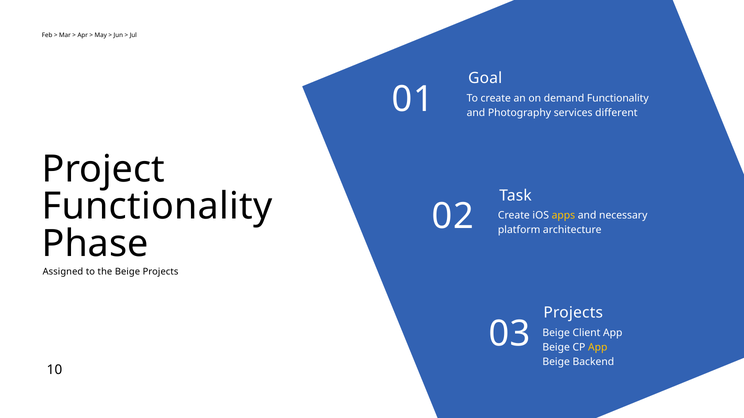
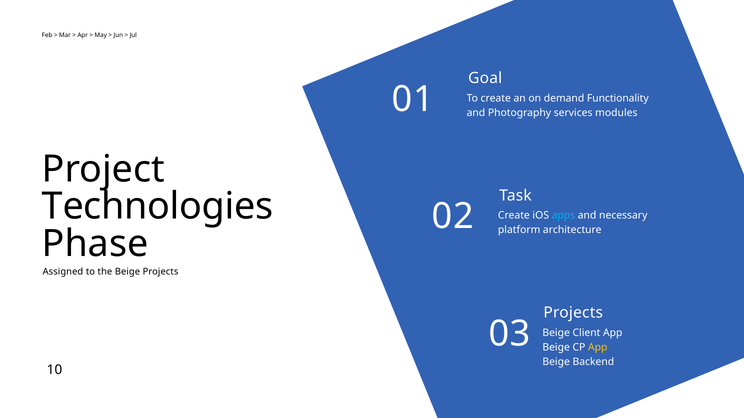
different: different -> modules
Functionality at (157, 207): Functionality -> Technologies
apps colour: yellow -> light blue
